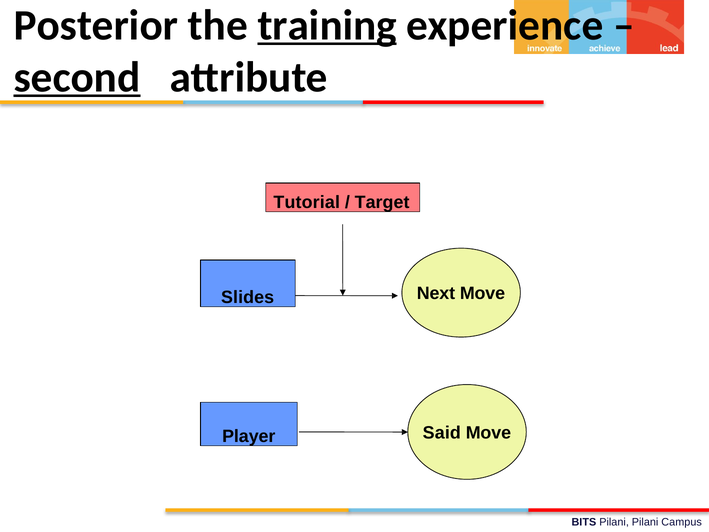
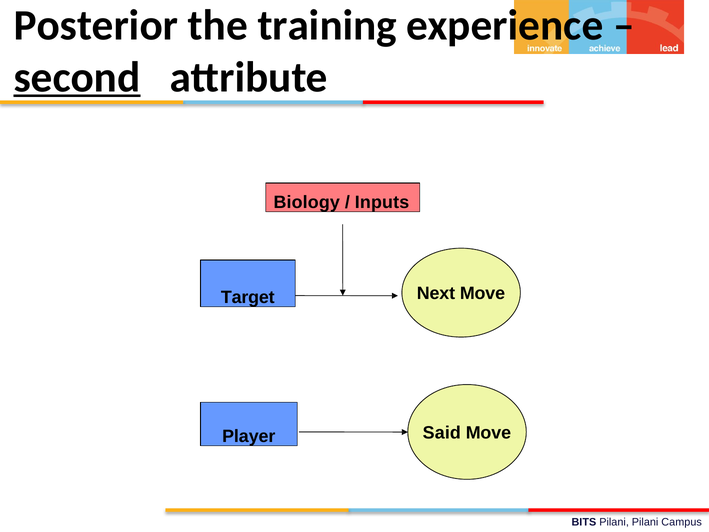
training underline: present -> none
Tutorial: Tutorial -> Biology
Target: Target -> Inputs
Slides: Slides -> Target
